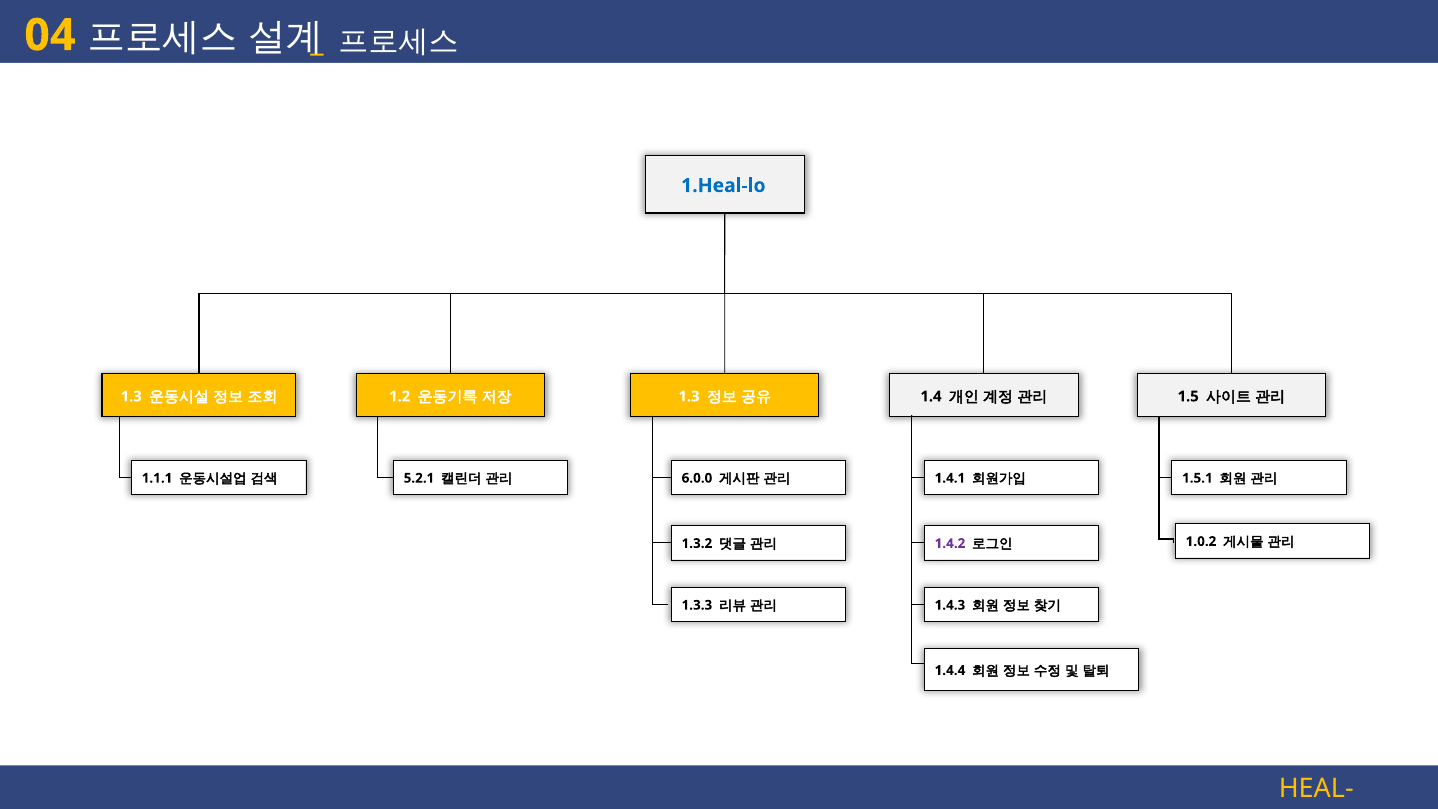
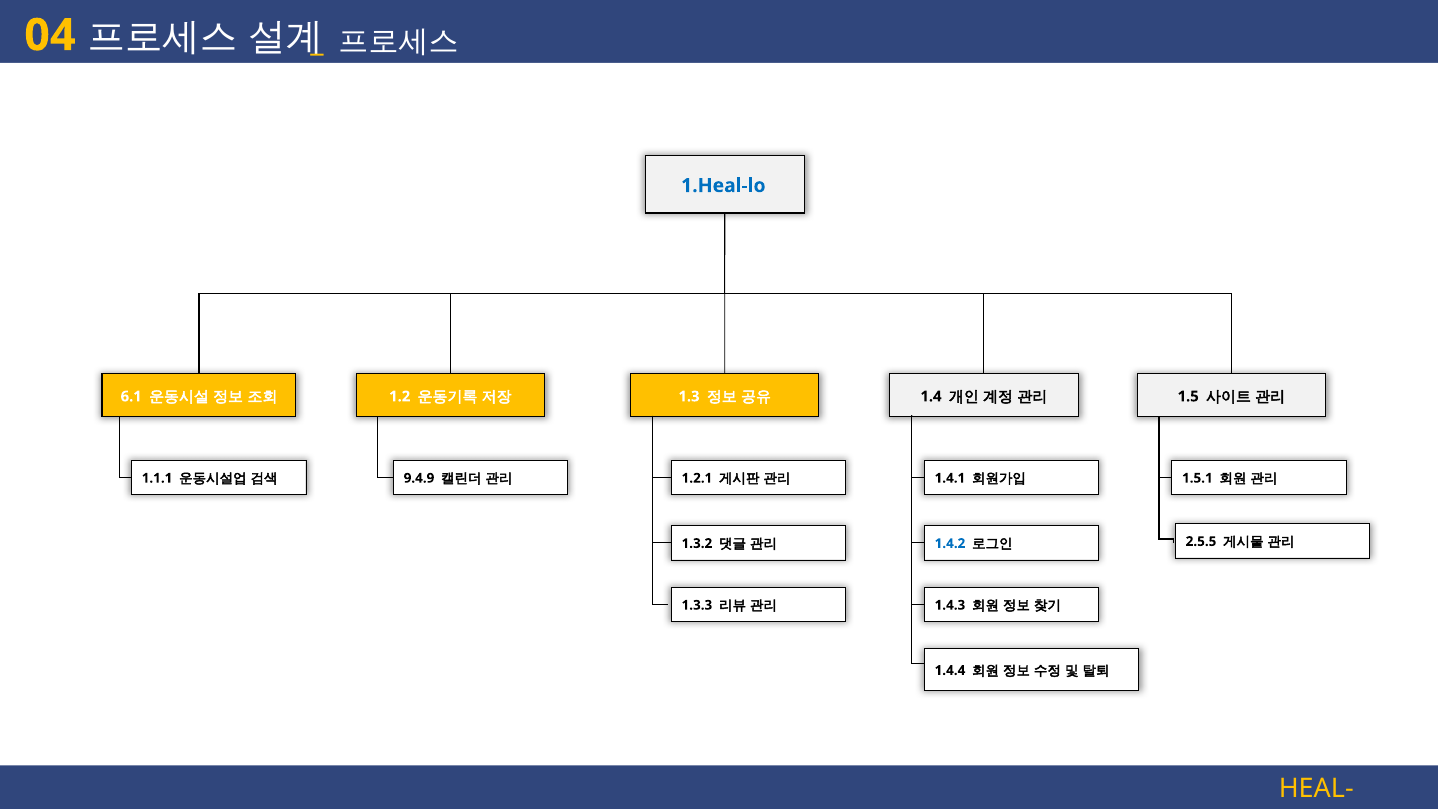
1.3 at (131, 396): 1.3 -> 6.1
5.2.1: 5.2.1 -> 9.4.9
6.0.0: 6.0.0 -> 1.2.1
1.0.2: 1.0.2 -> 2.5.5
1.4.2 colour: purple -> blue
